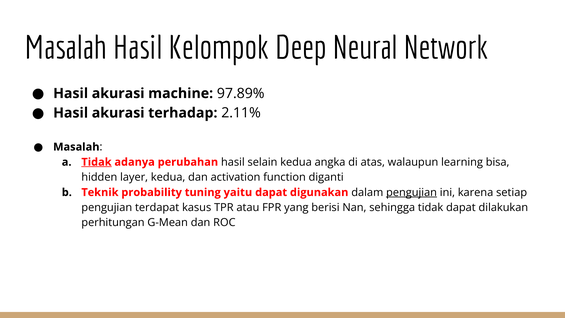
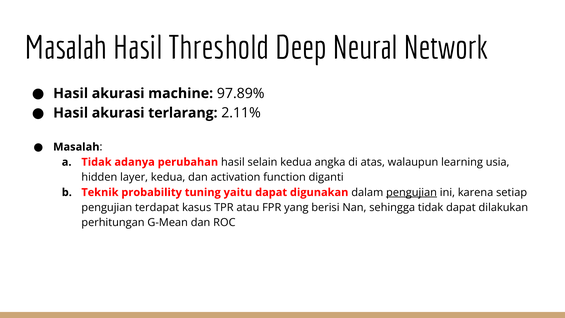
Kelompok: Kelompok -> Threshold
terhadap: terhadap -> terlarang
Tidak at (96, 162) underline: present -> none
bisa: bisa -> usia
